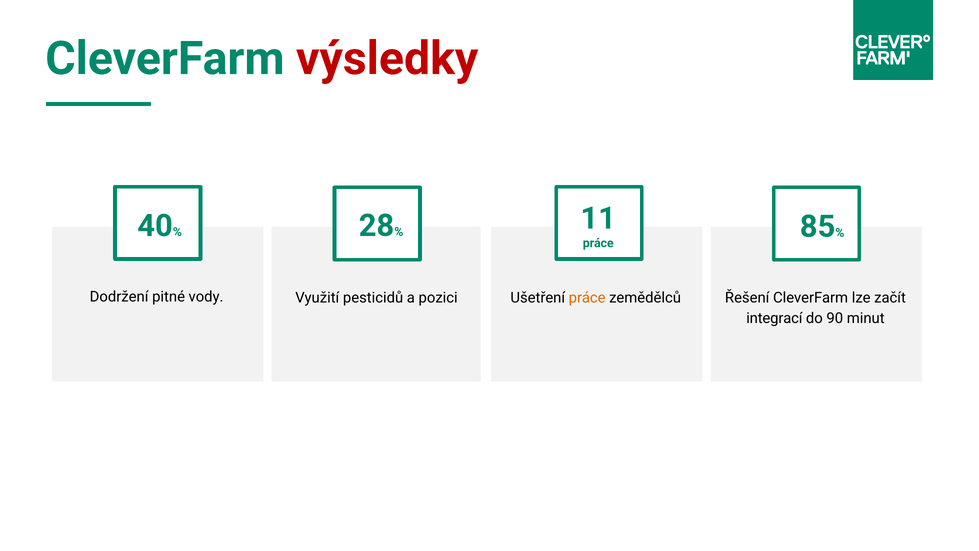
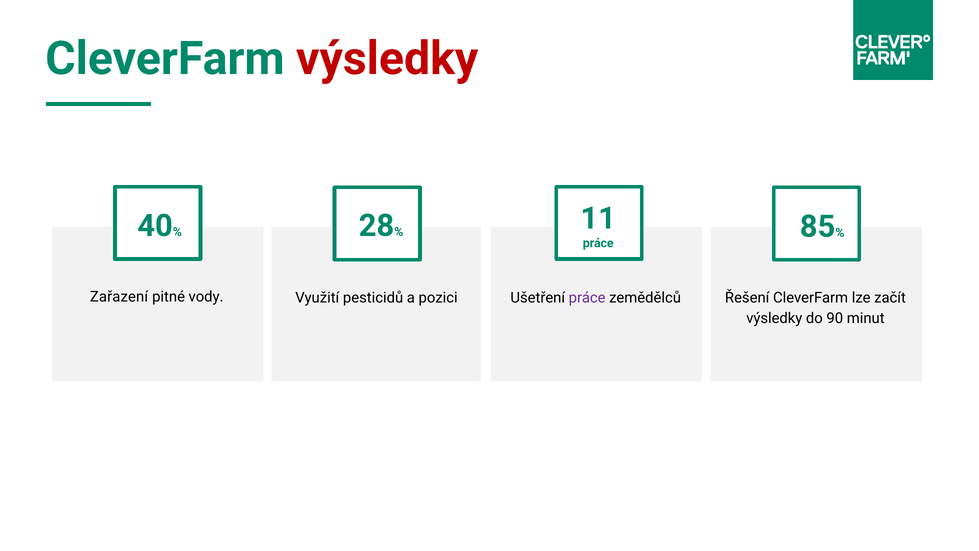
Dodržení: Dodržení -> Zařazení
práce at (587, 298) colour: orange -> purple
integrací at (774, 318): integrací -> výsledky
